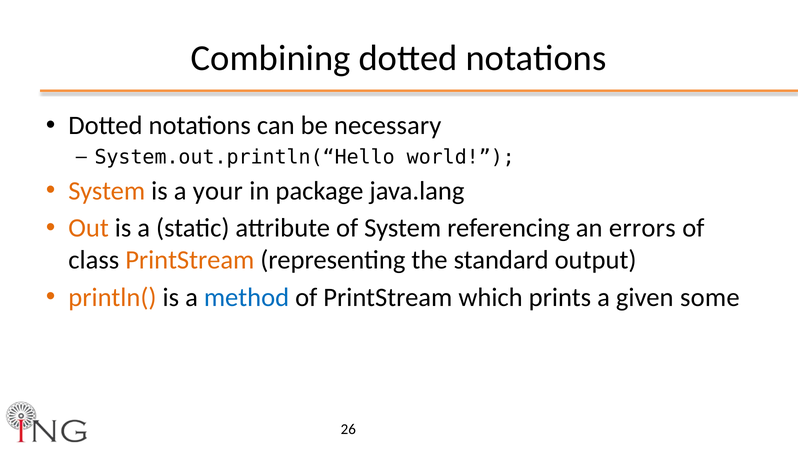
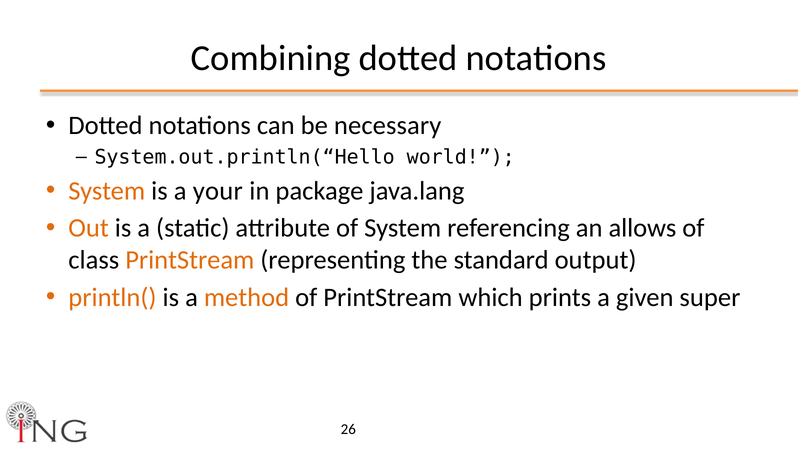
errors: errors -> allows
method colour: blue -> orange
some: some -> super
